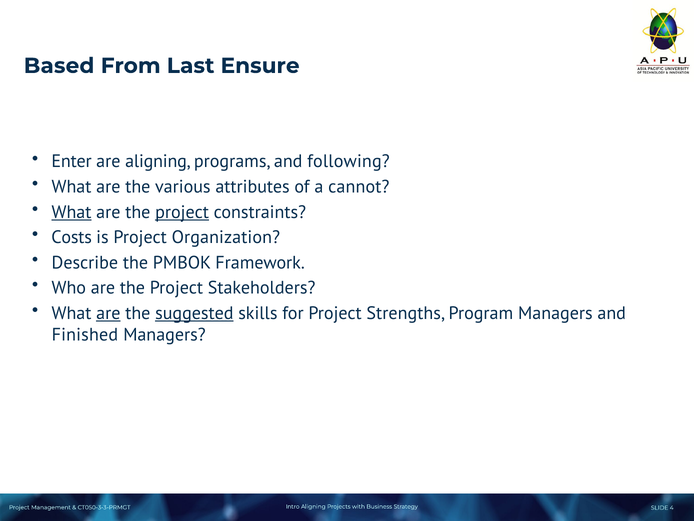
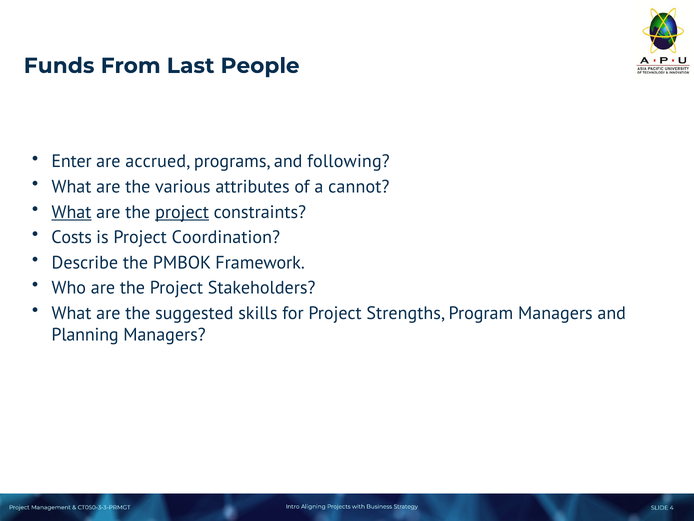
Based: Based -> Funds
Ensure: Ensure -> People
are aligning: aligning -> accrued
Organization: Organization -> Coordination
are at (108, 313) underline: present -> none
suggested underline: present -> none
Finished: Finished -> Planning
